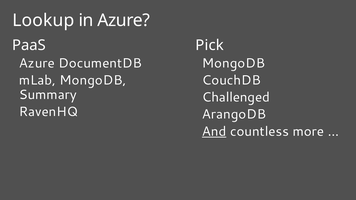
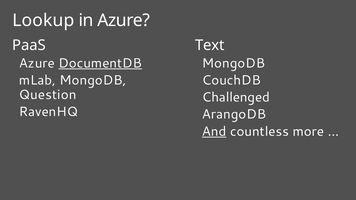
Pick: Pick -> Text
DocumentDB underline: none -> present
Summary: Summary -> Question
